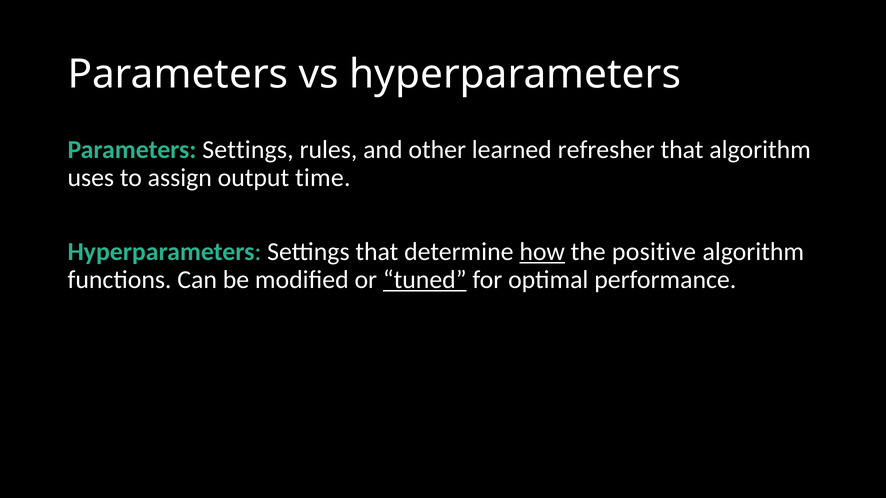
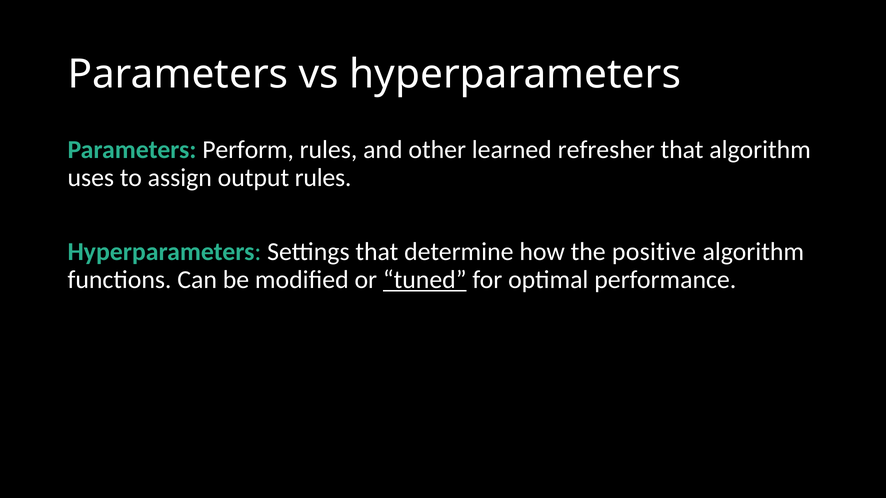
Parameters Settings: Settings -> Perform
output time: time -> rules
how underline: present -> none
